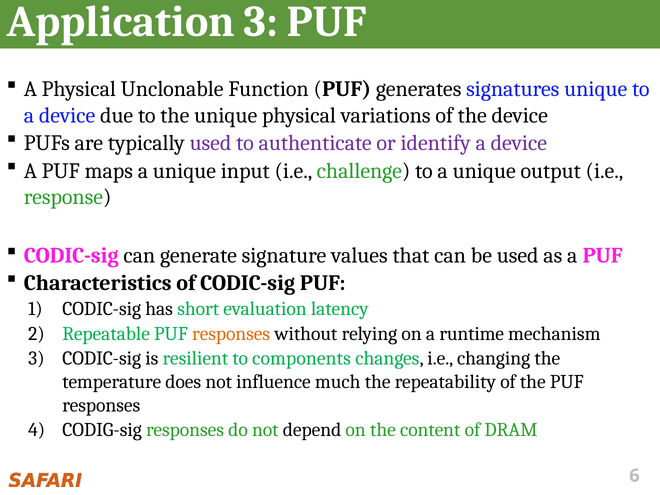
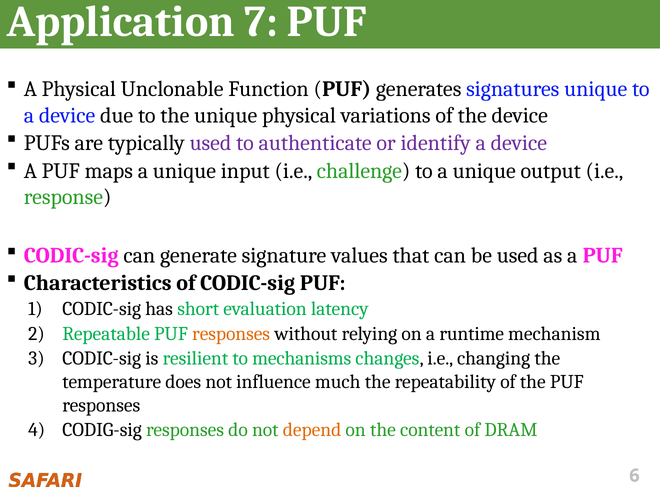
Application 3: 3 -> 7
components: components -> mechanisms
depend colour: black -> orange
